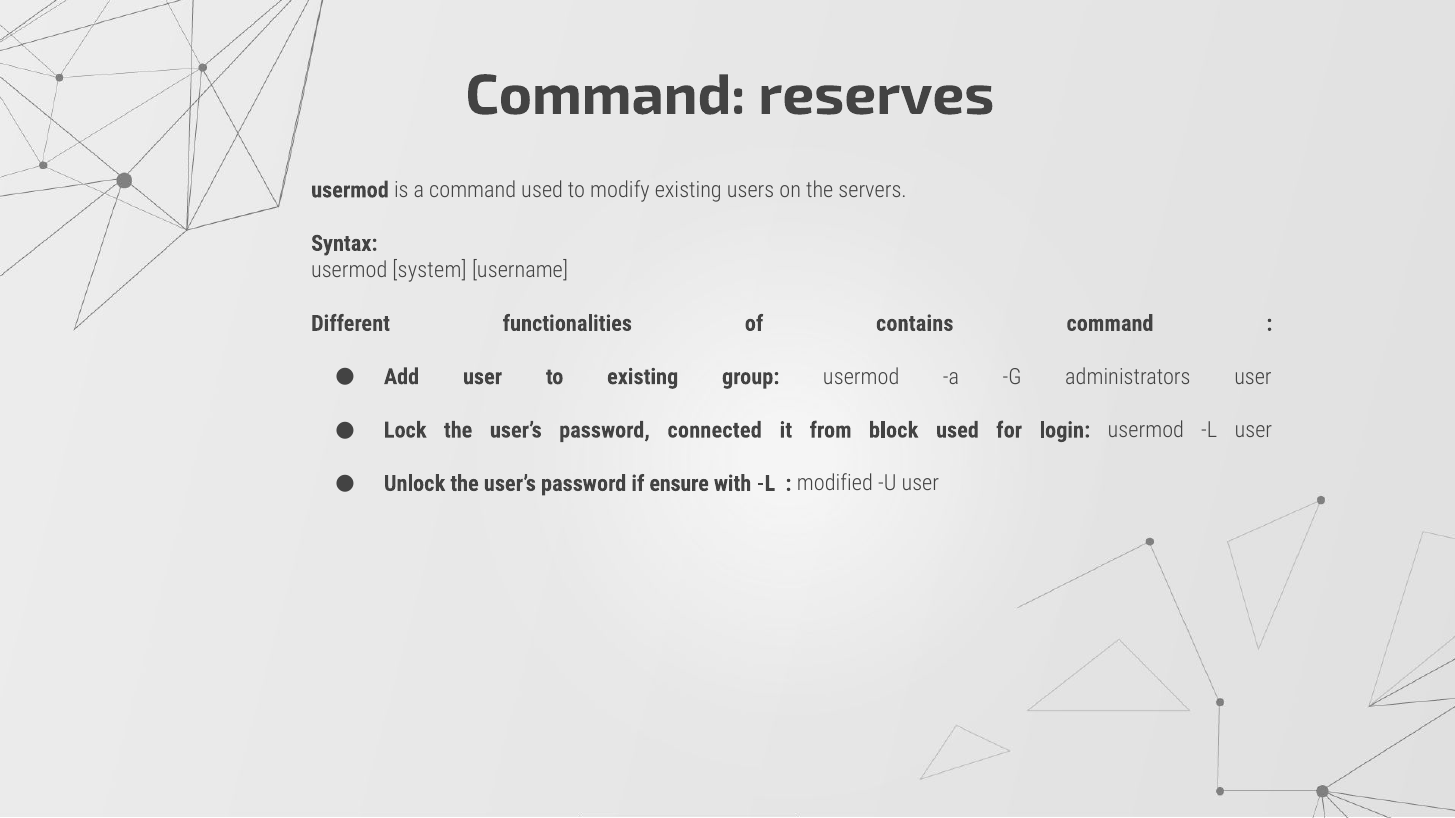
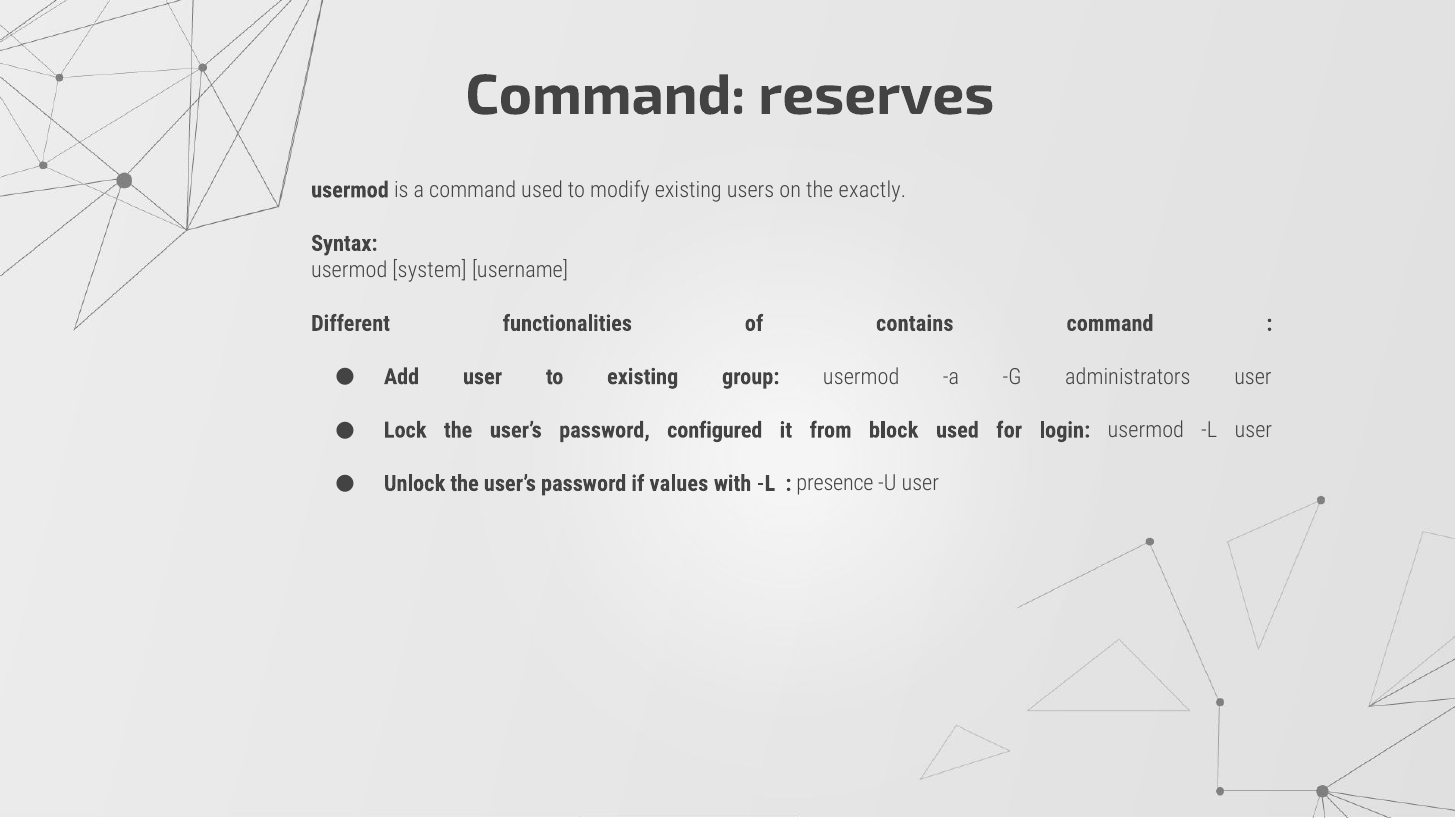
servers: servers -> exactly
connected: connected -> configured
ensure: ensure -> values
modified: modified -> presence
